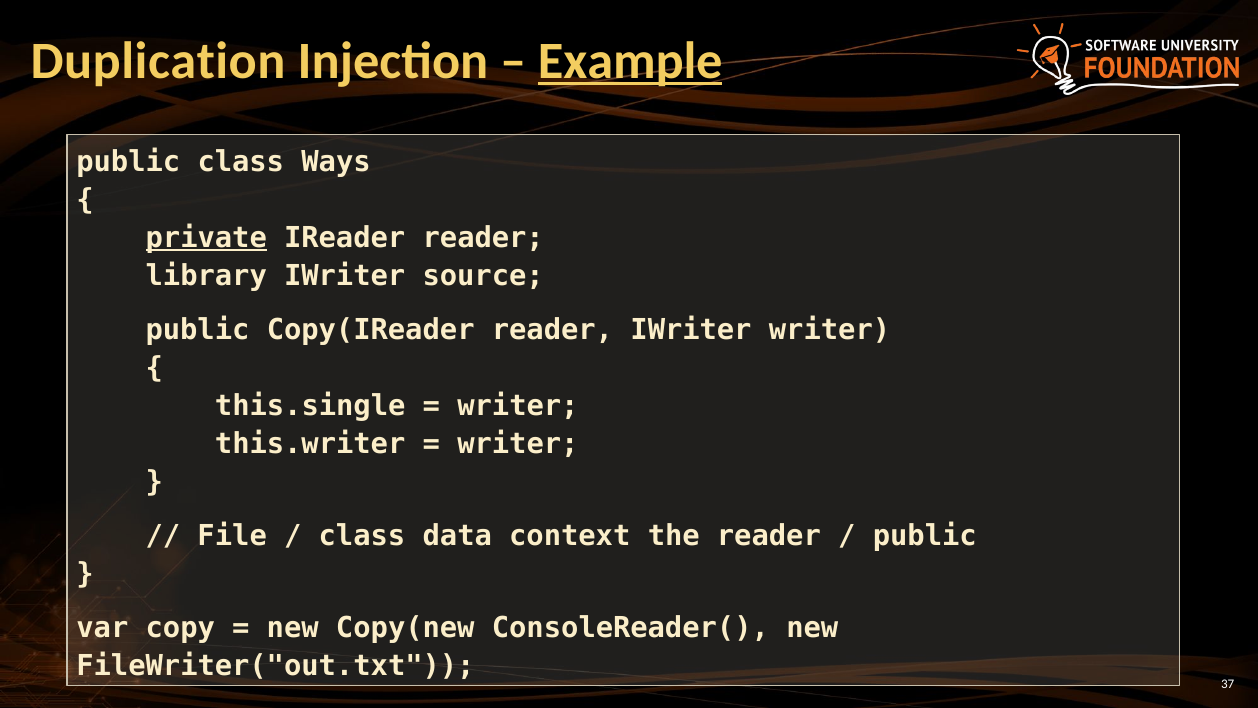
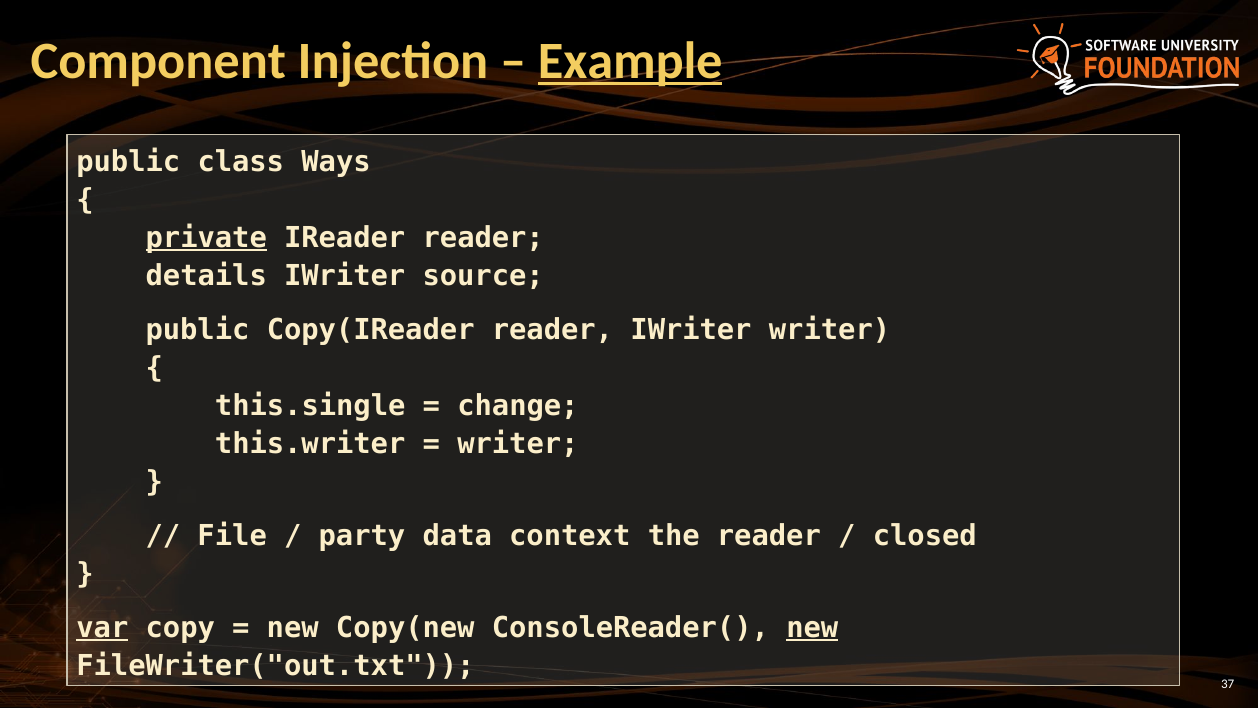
Duplication: Duplication -> Component
library: library -> details
writer at (518, 406): writer -> change
class at (362, 536): class -> party
public at (925, 536): public -> closed
var underline: none -> present
new at (812, 627) underline: none -> present
